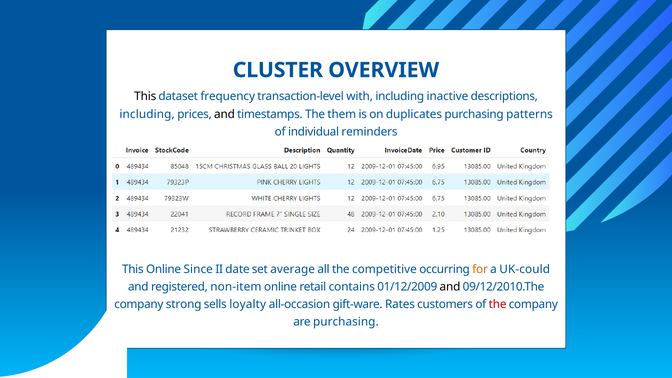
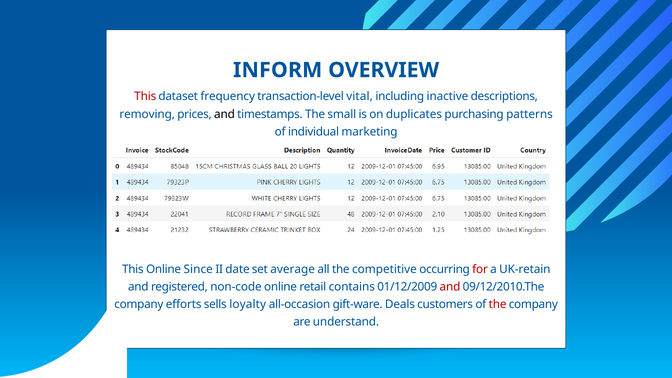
CLUSTER: CLUSTER -> INFORM
This at (145, 97) colour: black -> red
with: with -> vital
including at (147, 114): including -> removing
them: them -> small
reminders: reminders -> marketing
for colour: orange -> red
UK-could: UK-could -> UK-retain
non-item: non-item -> non-code
and at (450, 287) colour: black -> red
strong: strong -> efforts
Rates: Rates -> Deals
are purchasing: purchasing -> understand
